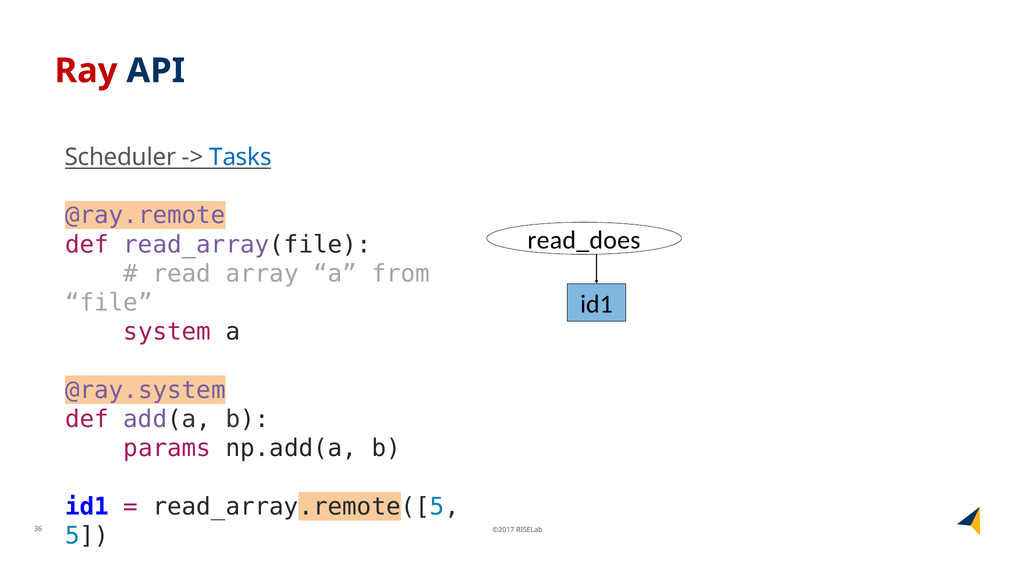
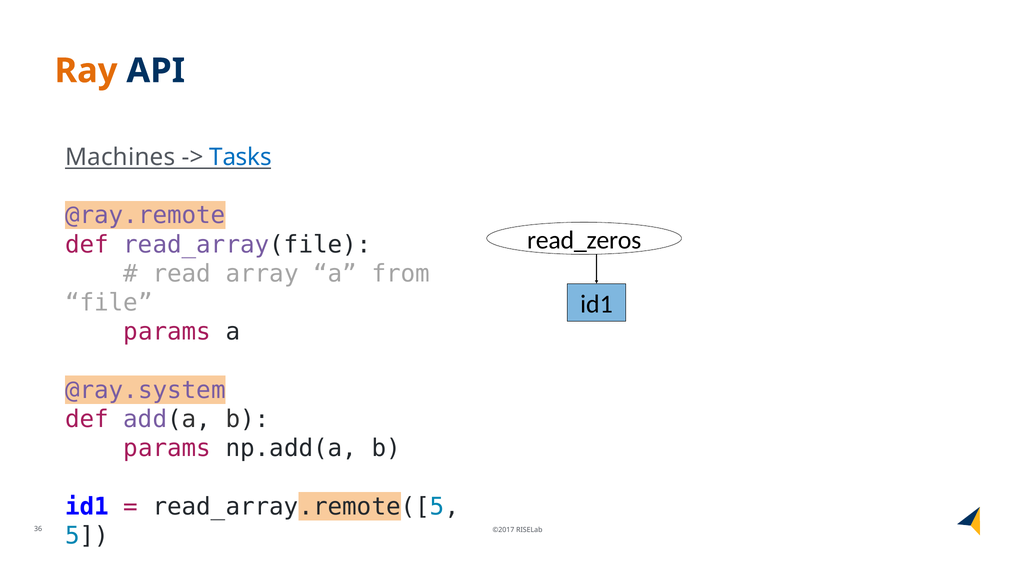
Ray colour: red -> orange
Scheduler: Scheduler -> Machines
read_does: read_does -> read_zeros
system at (167, 332): system -> params
